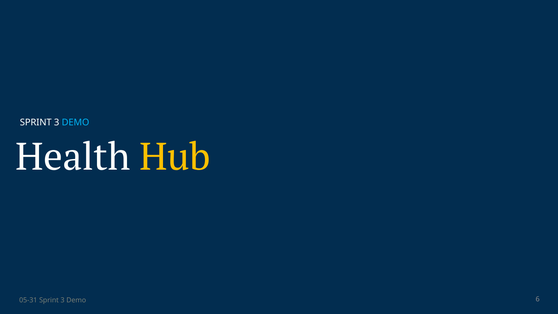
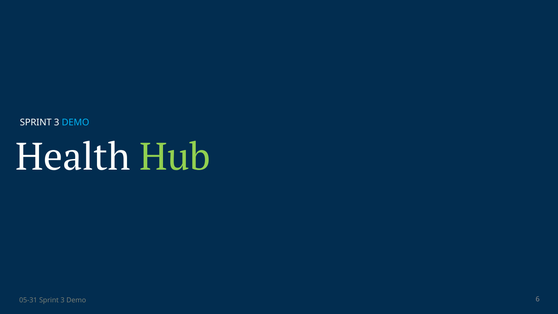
Hub colour: yellow -> light green
